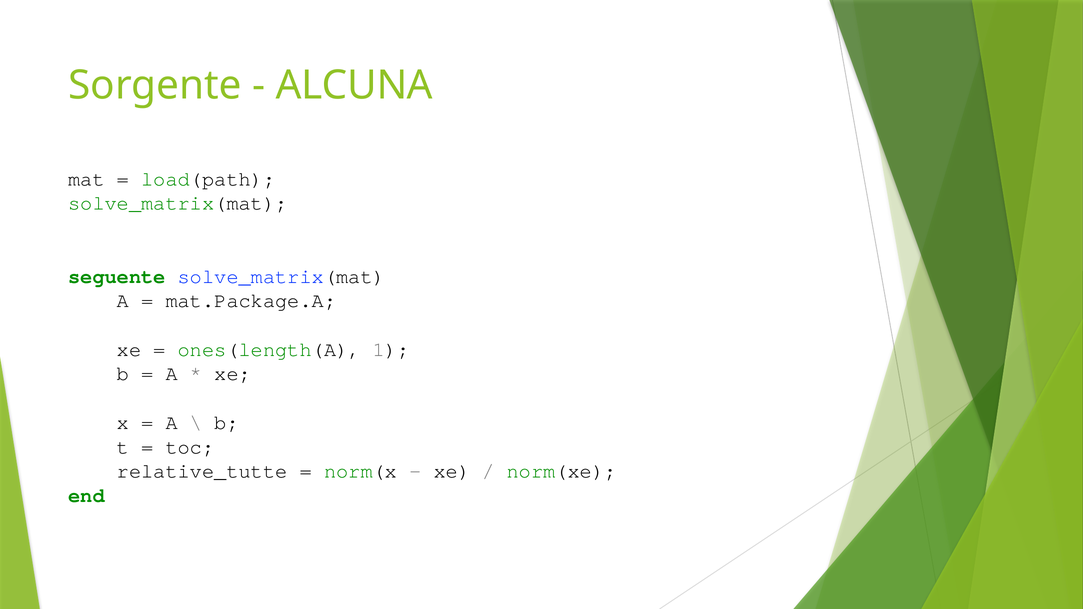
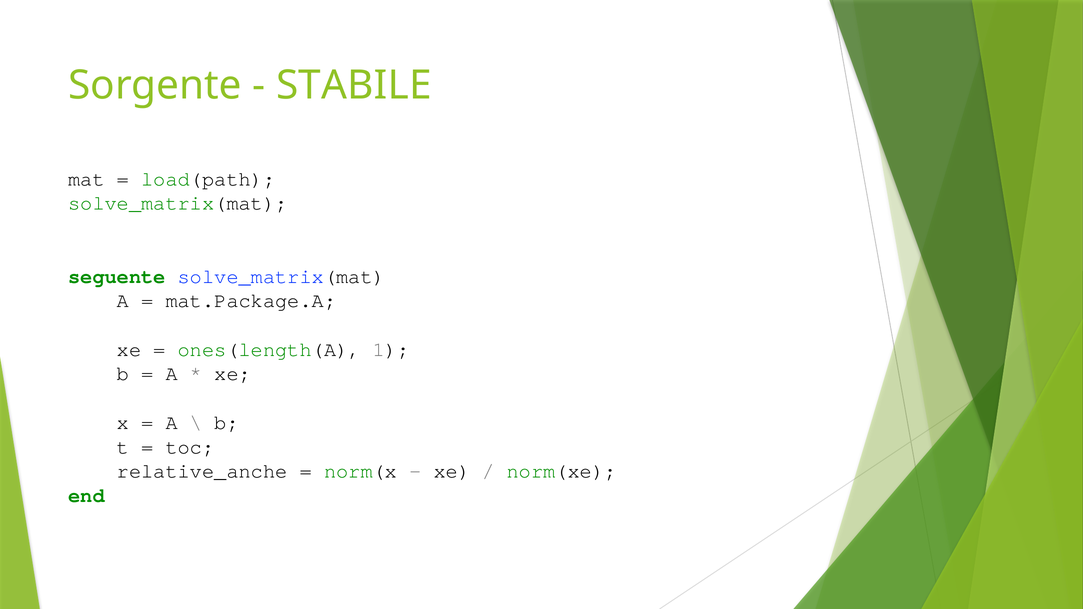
ALCUNA: ALCUNA -> STABILE
relative_tutte: relative_tutte -> relative_anche
